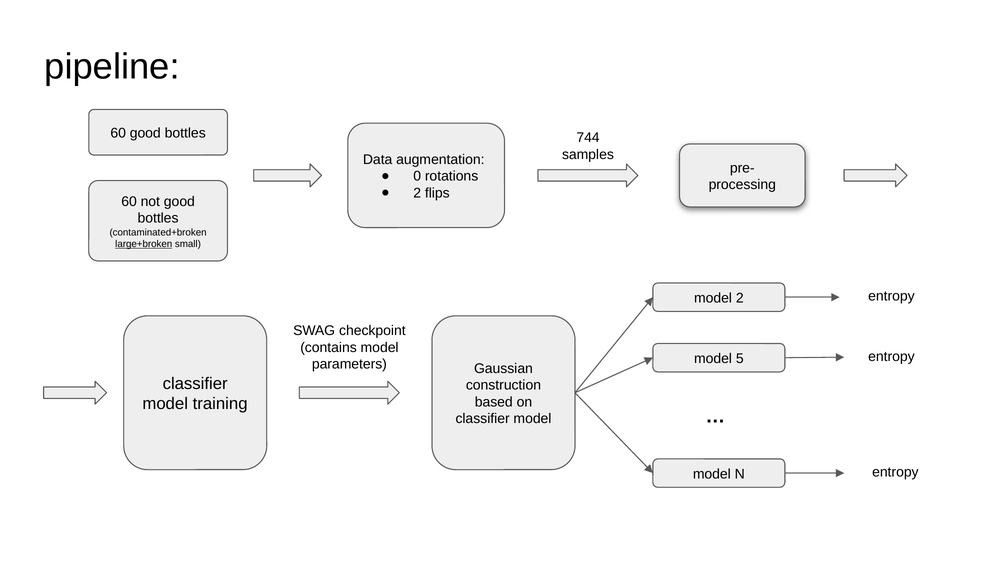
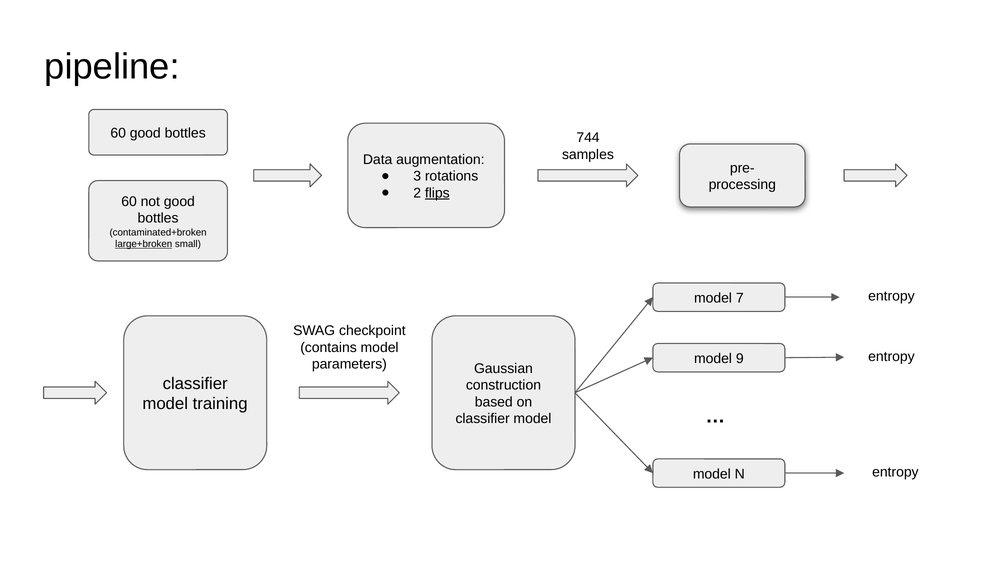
0: 0 -> 3
flips underline: none -> present
model 2: 2 -> 7
5: 5 -> 9
